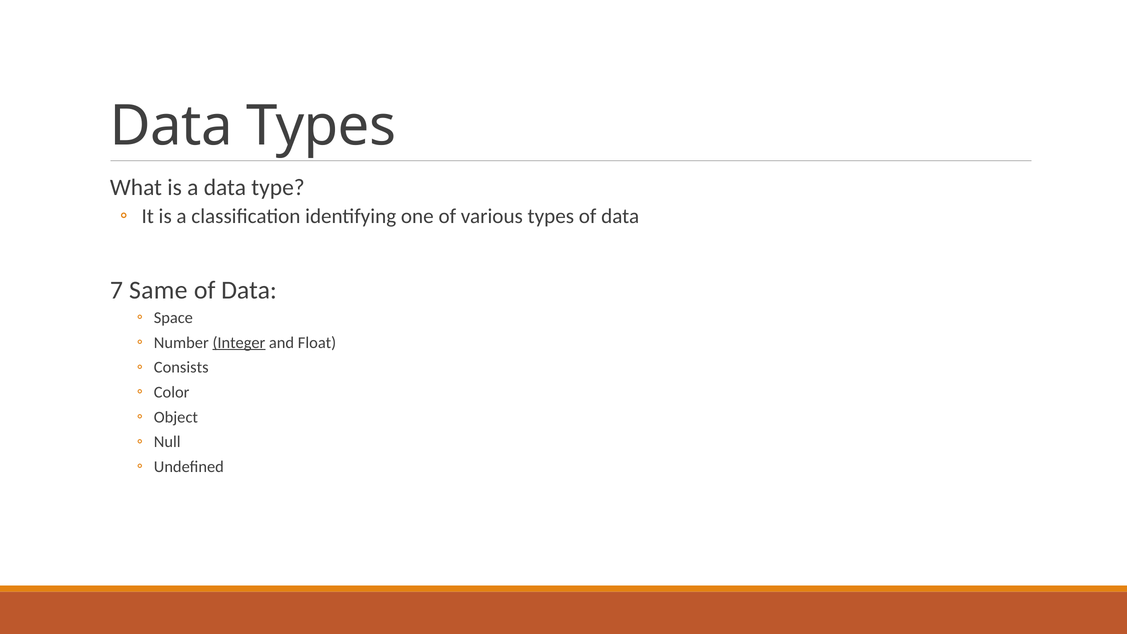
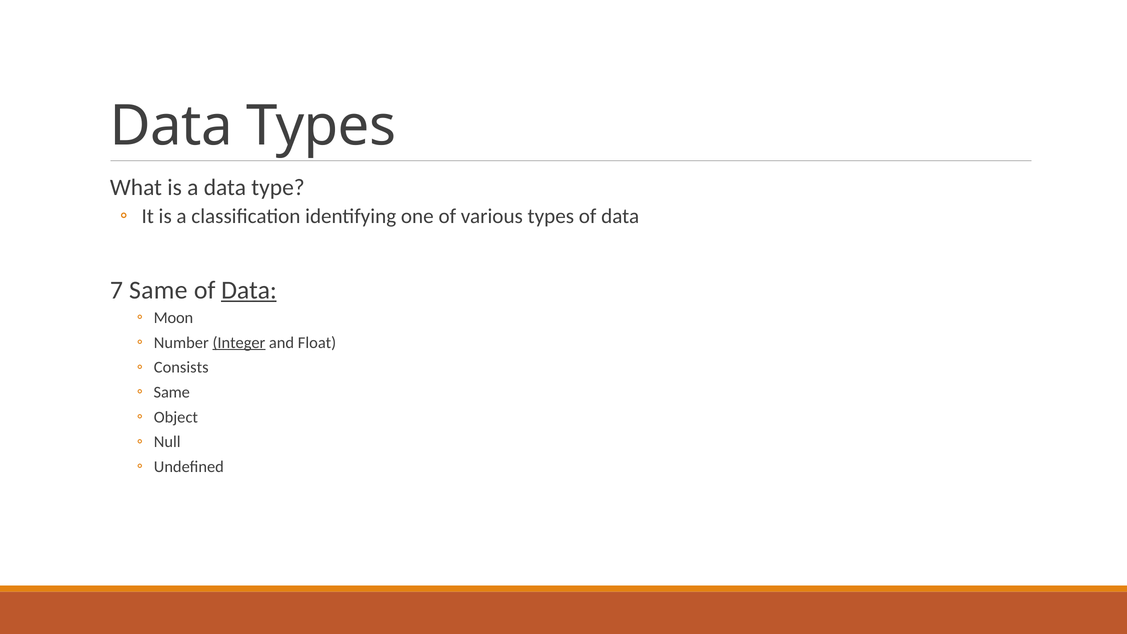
Data at (249, 290) underline: none -> present
Space: Space -> Moon
Color at (172, 392): Color -> Same
